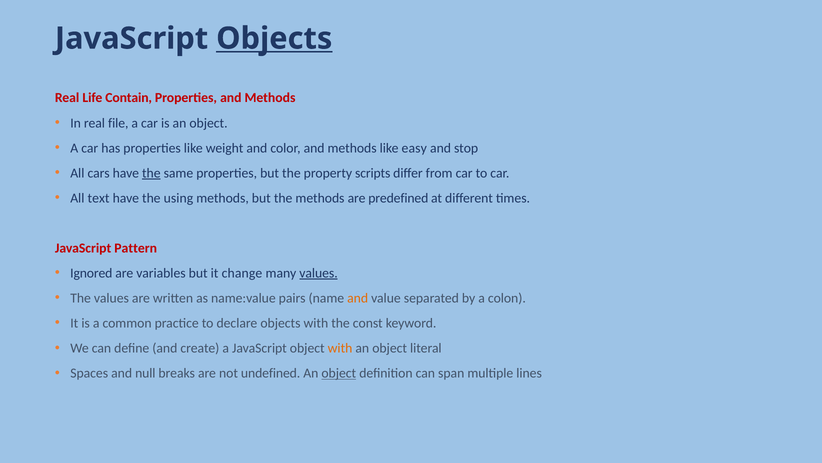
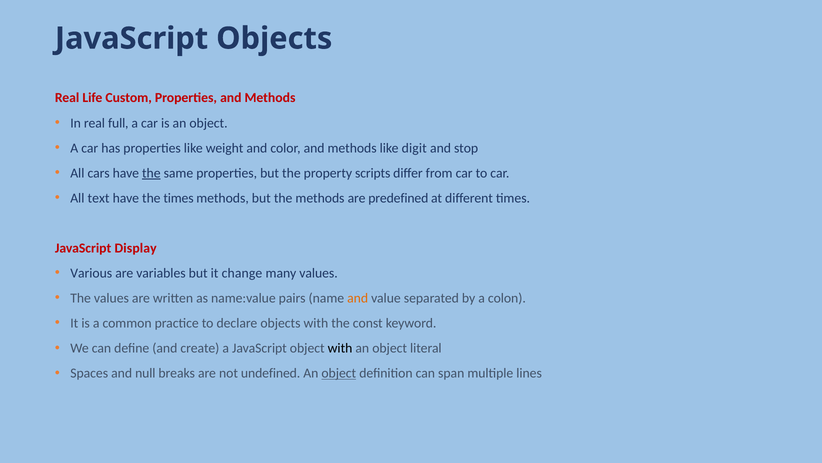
Objects at (274, 38) underline: present -> none
Contain: Contain -> Custom
file: file -> full
easy: easy -> digit
the using: using -> times
Pattern: Pattern -> Display
Ignored: Ignored -> Various
values at (319, 273) underline: present -> none
with at (340, 348) colour: orange -> black
